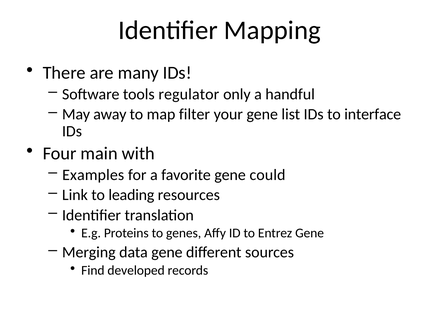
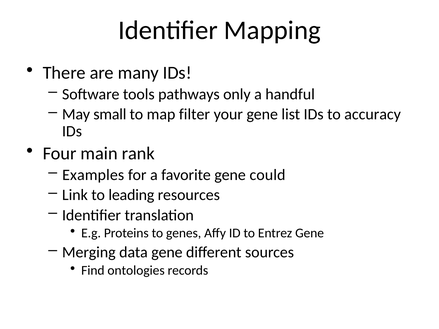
regulator: regulator -> pathways
away: away -> small
interface: interface -> accuracy
with: with -> rank
developed: developed -> ontologies
